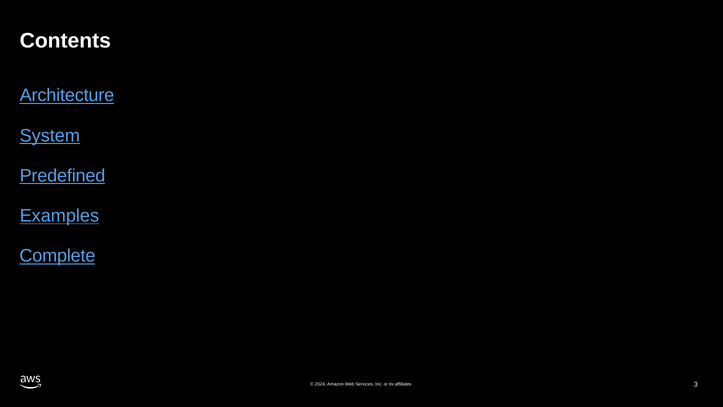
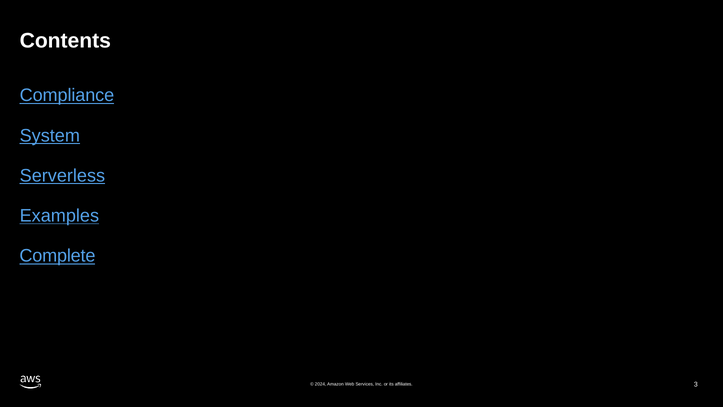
Architecture: Architecture -> Compliance
Predefined: Predefined -> Serverless
